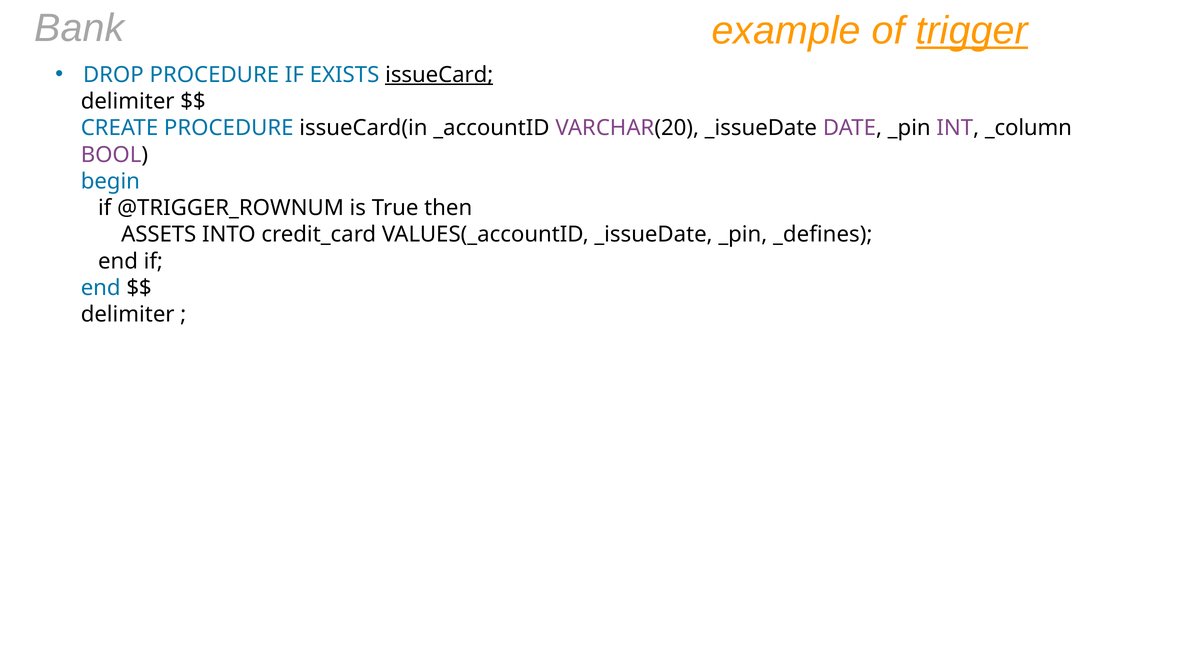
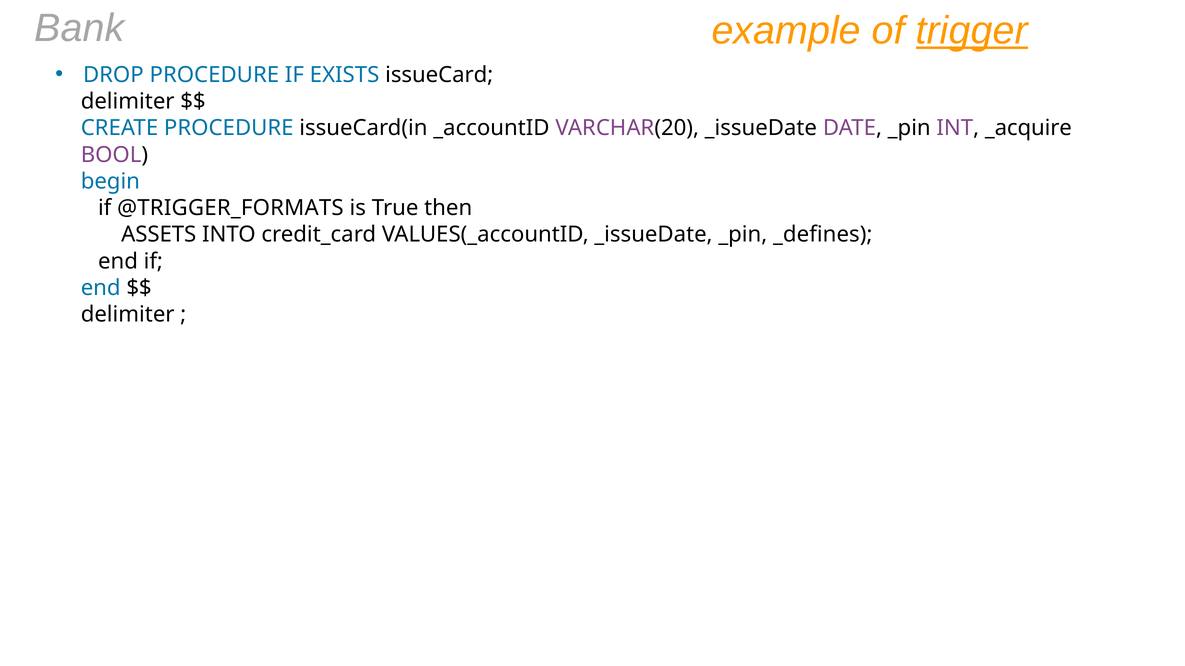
issueCard underline: present -> none
_column: _column -> _acquire
@TRIGGER_ROWNUM: @TRIGGER_ROWNUM -> @TRIGGER_FORMATS
